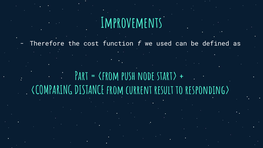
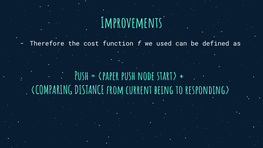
Part at (81, 76): Part -> Push
<from: <from -> <paper
result: result -> being
